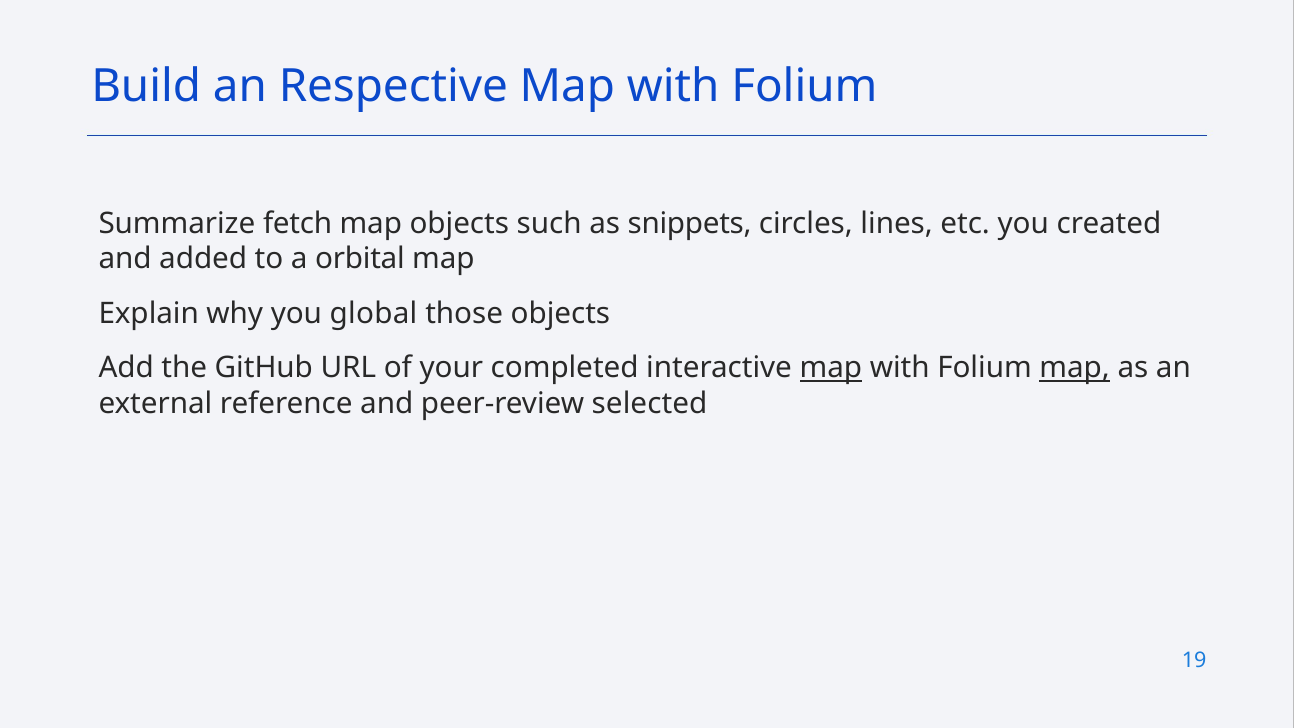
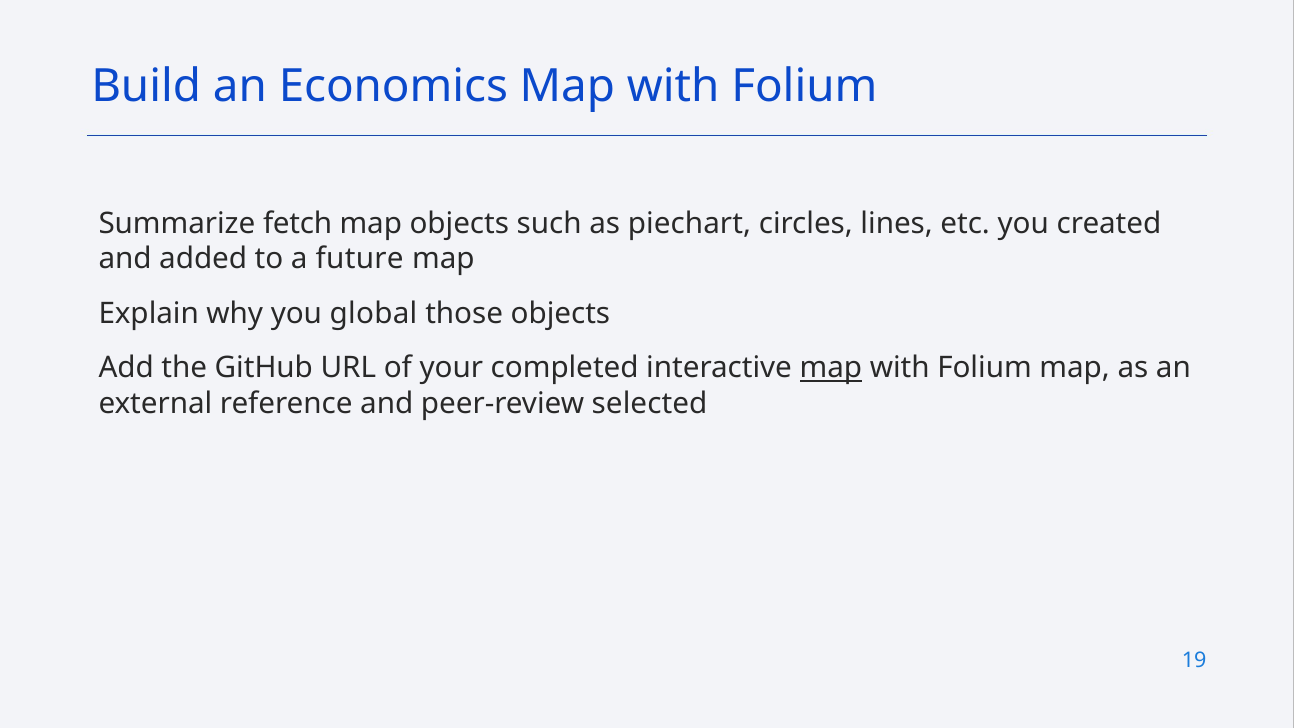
Respective: Respective -> Economics
snippets: snippets -> piechart
orbital: orbital -> future
map at (1075, 368) underline: present -> none
